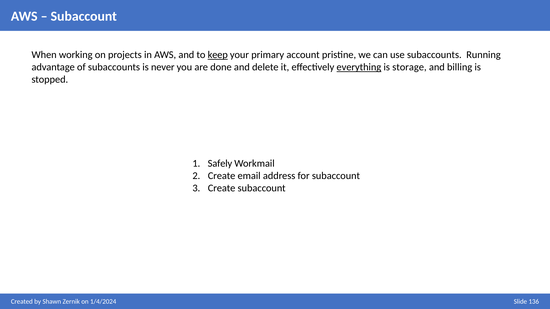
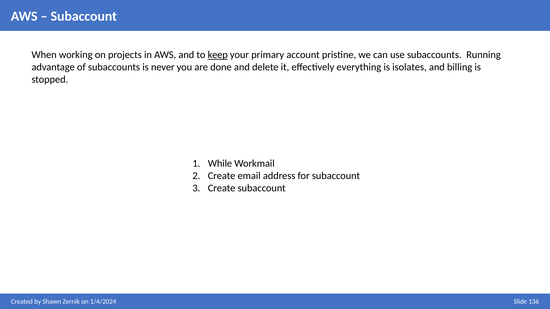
everything underline: present -> none
storage: storage -> isolates
Safely: Safely -> While
